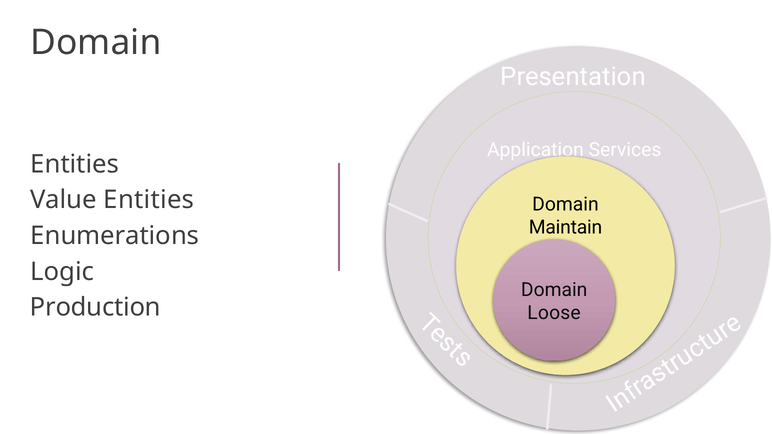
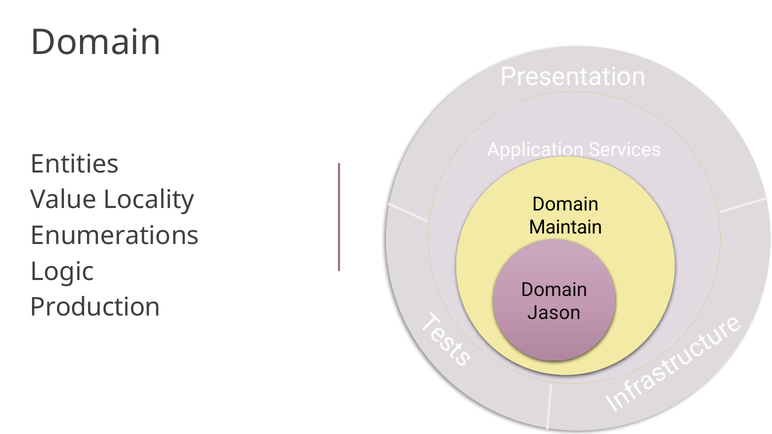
Value Entities: Entities -> Locality
Loose: Loose -> Jason
